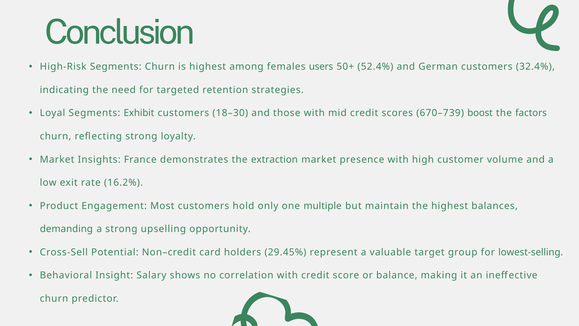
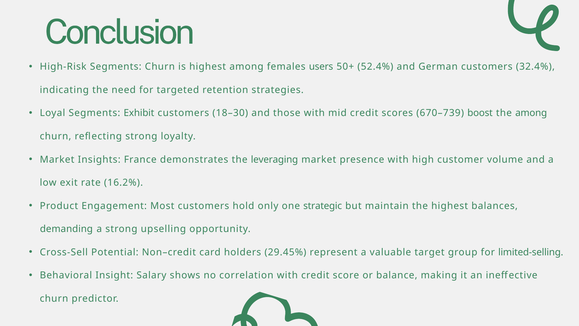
the factors: factors -> among
extraction: extraction -> leveraging
multiple: multiple -> strategic
lowest-selling: lowest-selling -> limited-selling
